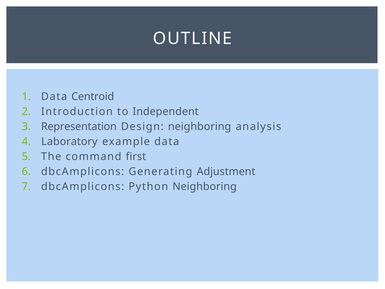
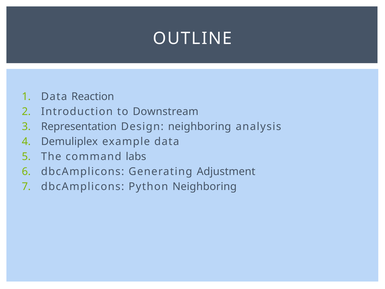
Centroid: Centroid -> Reaction
Independent: Independent -> Downstream
Laboratory: Laboratory -> Demuliplex
first: first -> labs
